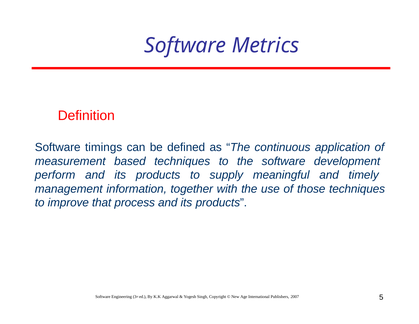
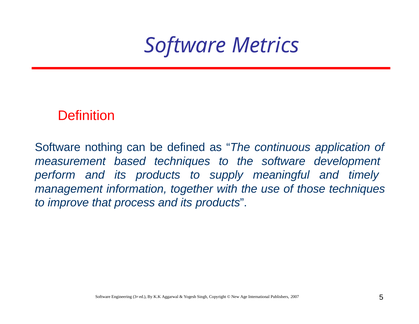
timings: timings -> nothing
